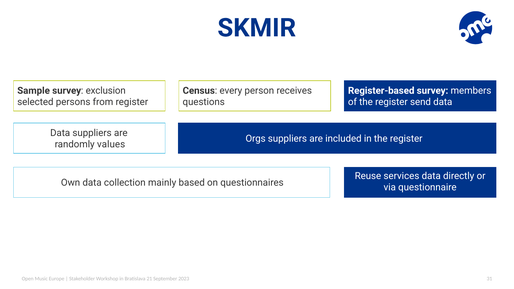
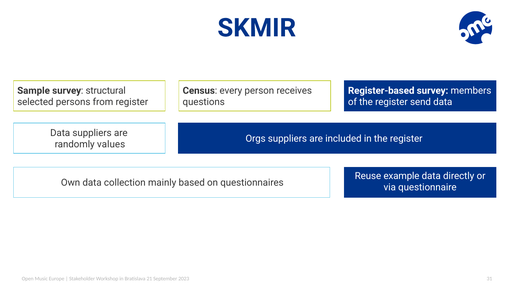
exclusion: exclusion -> structural
services: services -> example
